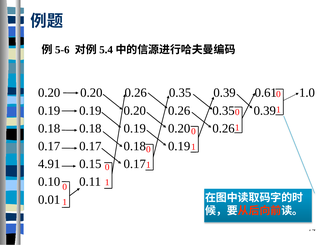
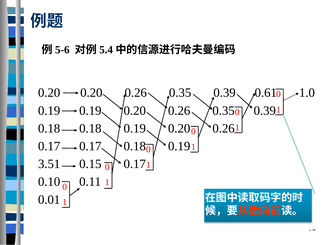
4.91: 4.91 -> 3.51
